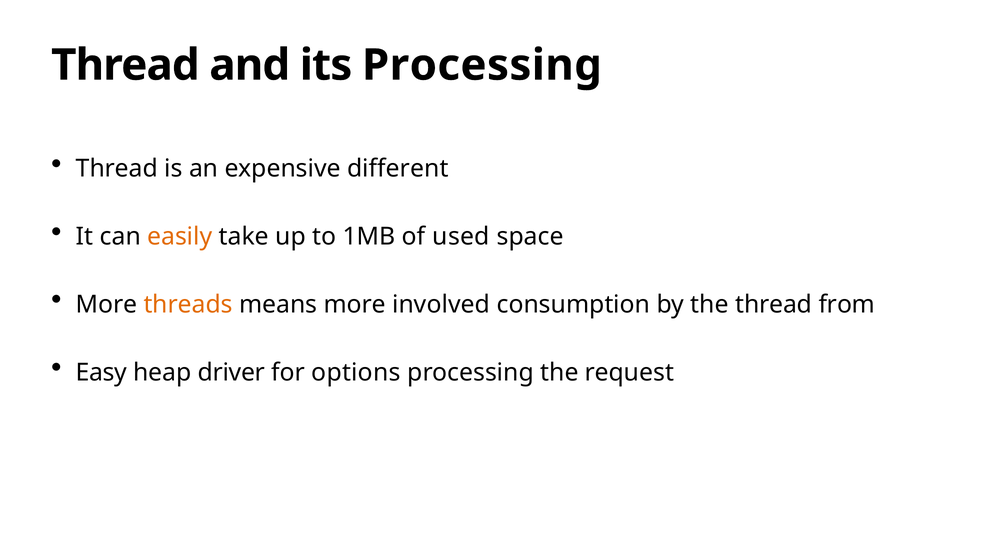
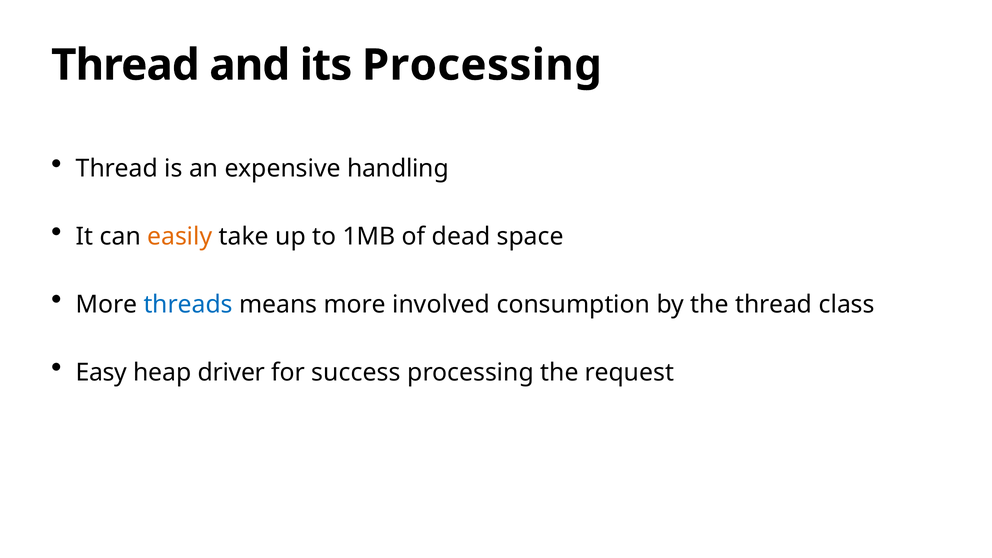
different: different -> handling
used: used -> dead
threads colour: orange -> blue
from: from -> class
options: options -> success
